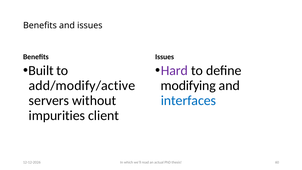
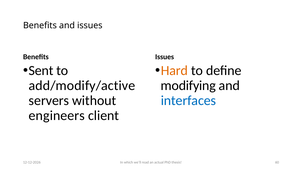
Built: Built -> Sent
Hard colour: purple -> orange
impurities: impurities -> engineers
